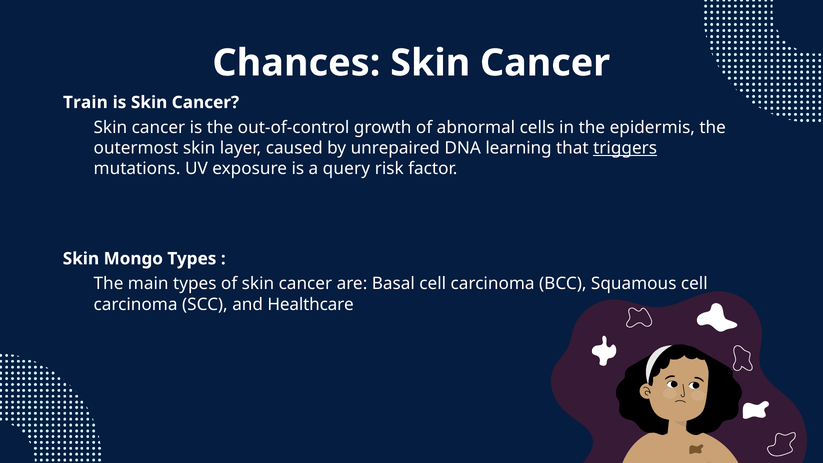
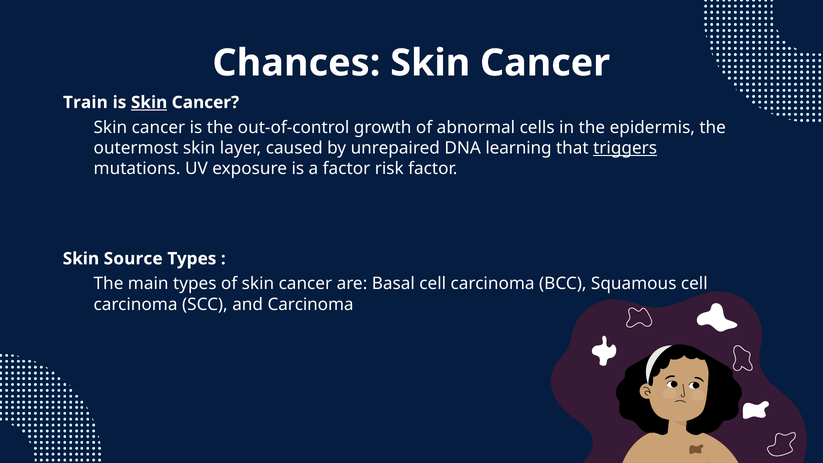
Skin at (149, 102) underline: none -> present
a query: query -> factor
Mongo: Mongo -> Source
and Healthcare: Healthcare -> Carcinoma
